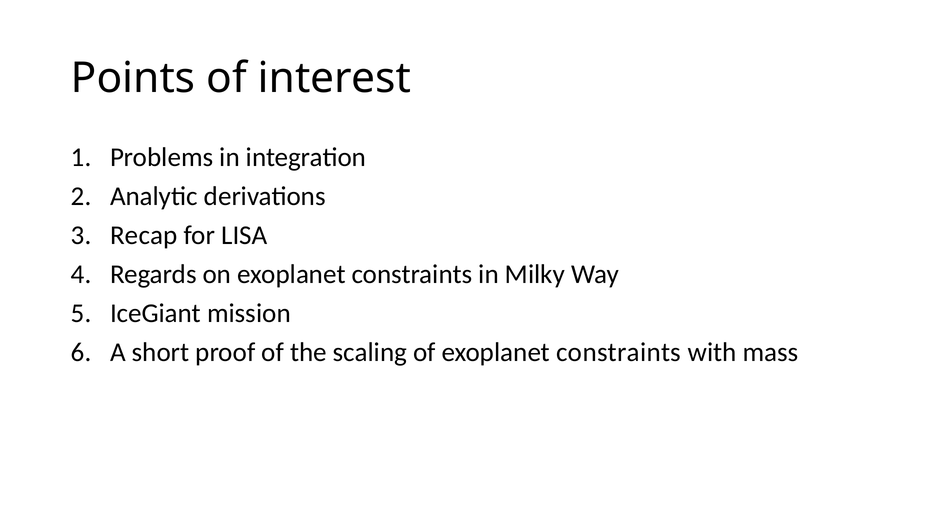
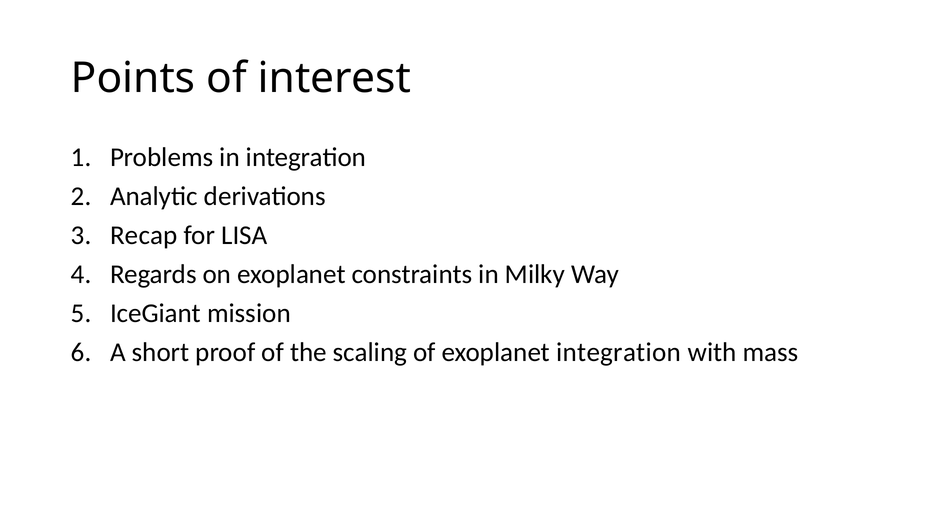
of exoplanet constraints: constraints -> integration
